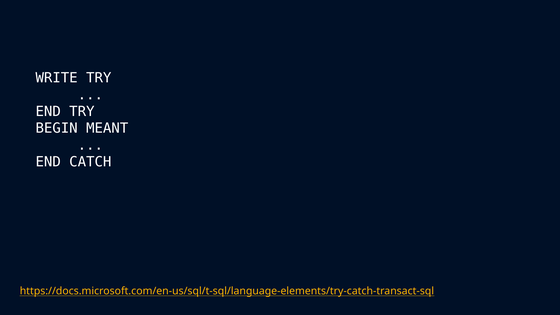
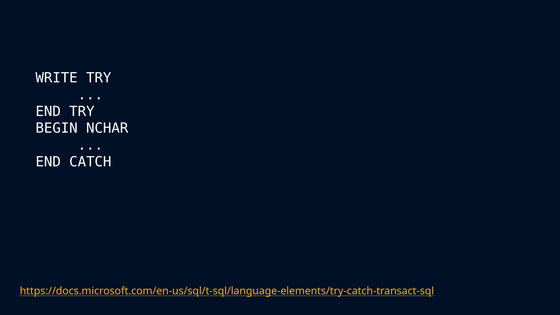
MEANT: MEANT -> NCHAR
